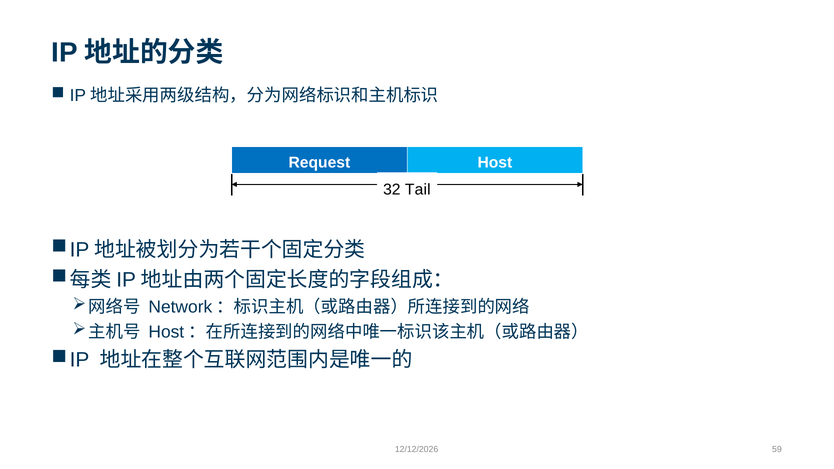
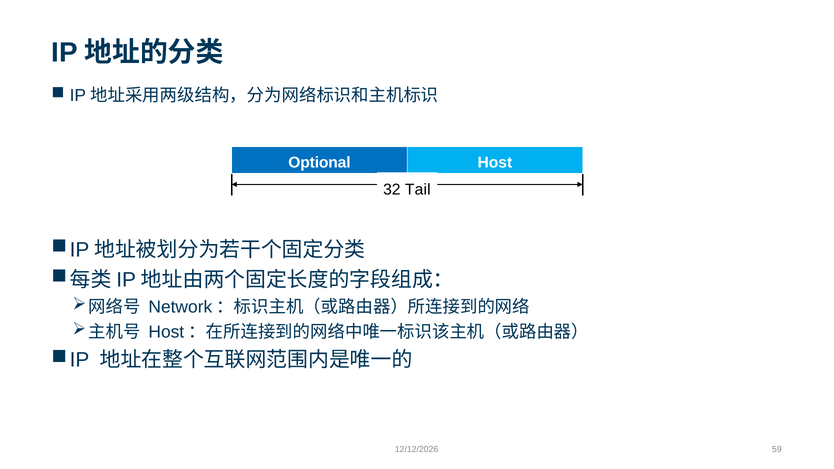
Request: Request -> Optional
